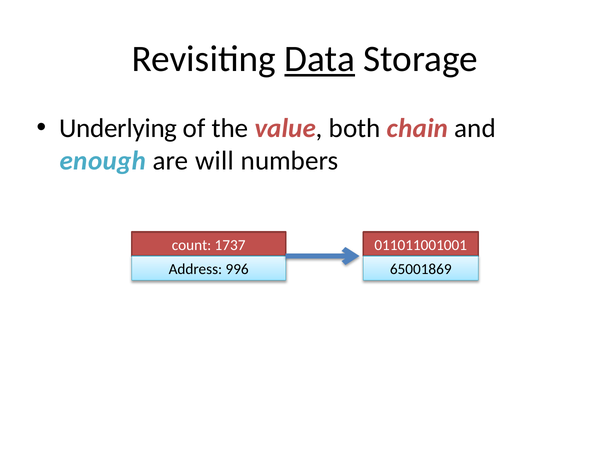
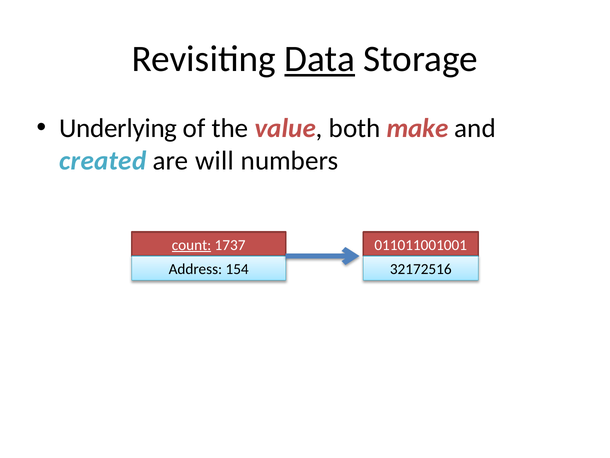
chain: chain -> make
enough: enough -> created
count underline: none -> present
996: 996 -> 154
65001869: 65001869 -> 32172516
